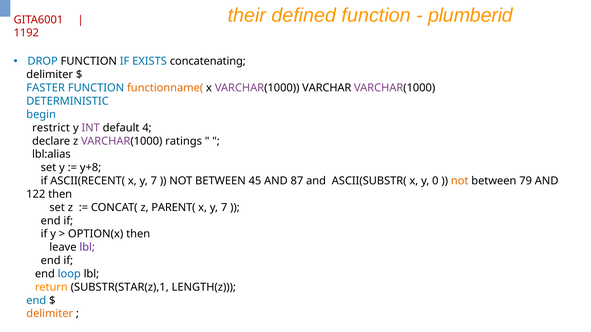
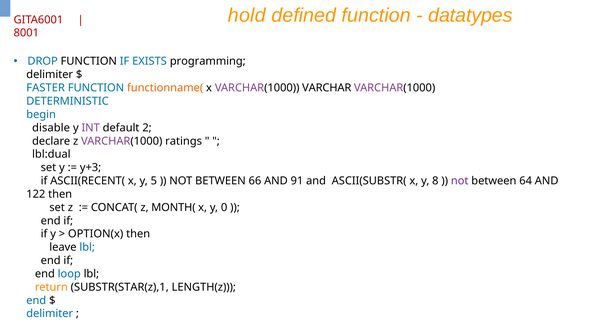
their: their -> hold
plumberid: plumberid -> datatypes
1192: 1192 -> 8001
concatenating: concatenating -> programming
restrict: restrict -> disable
4: 4 -> 2
lbl:alias: lbl:alias -> lbl:dual
y+8: y+8 -> y+3
7 at (154, 181): 7 -> 5
45: 45 -> 66
87: 87 -> 91
0: 0 -> 8
not at (460, 181) colour: orange -> purple
79: 79 -> 64
PARENT(: PARENT( -> MONTH(
7 at (224, 208): 7 -> 0
lbl at (87, 248) colour: purple -> blue
delimiter at (50, 314) colour: orange -> blue
